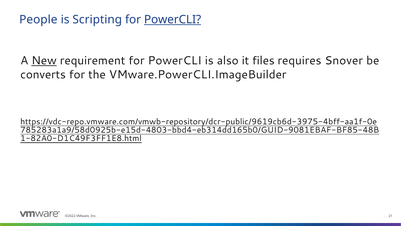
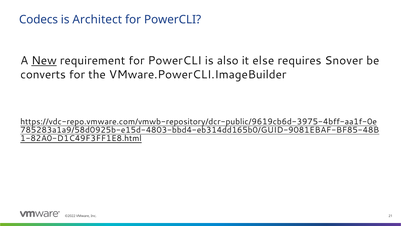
People: People -> Codecs
Scripting: Scripting -> Architect
PowerCLI at (173, 20) underline: present -> none
files: files -> else
